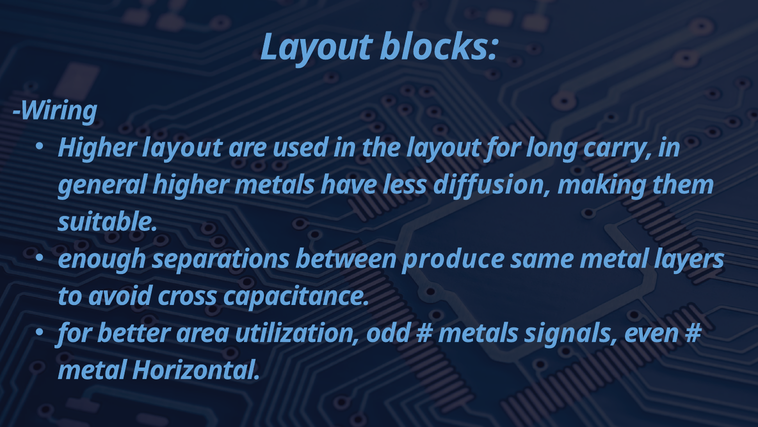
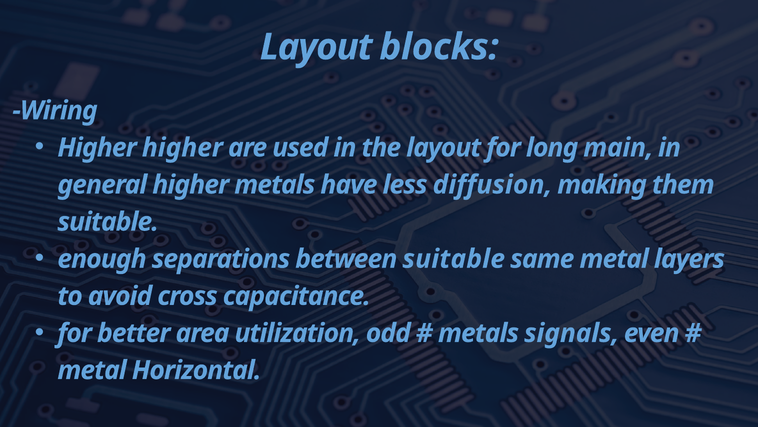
Higher layout: layout -> higher
carry: carry -> main
between produce: produce -> suitable
